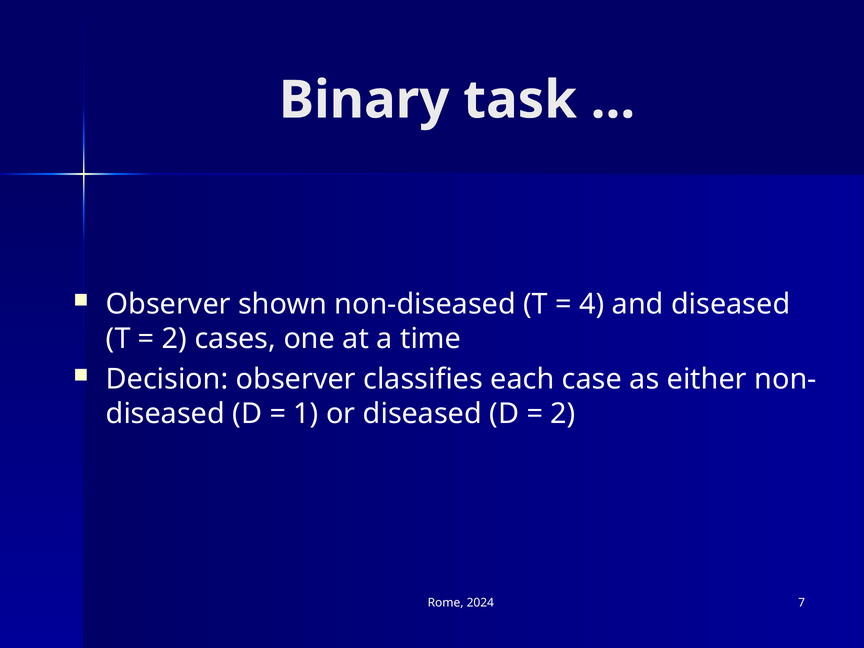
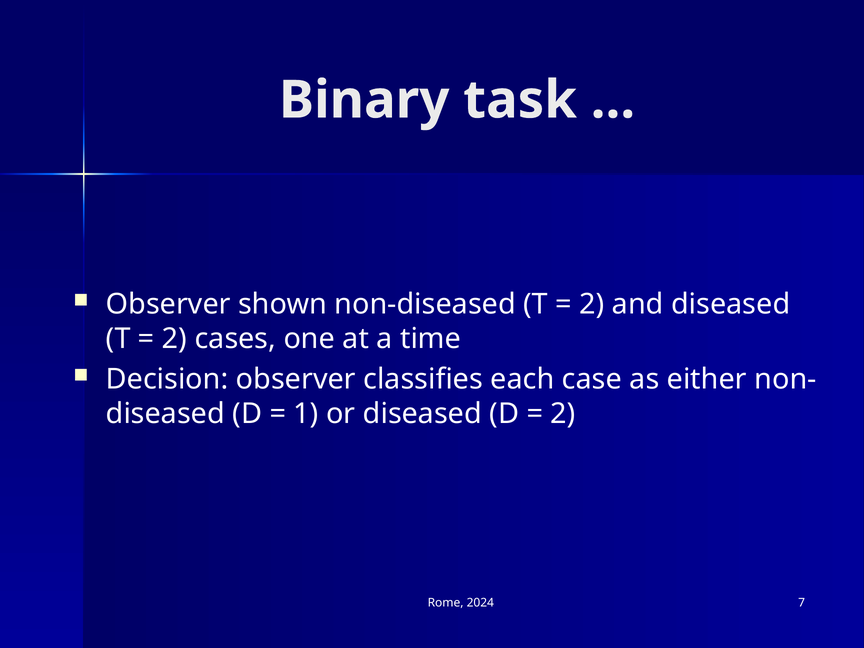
4 at (592, 304): 4 -> 2
